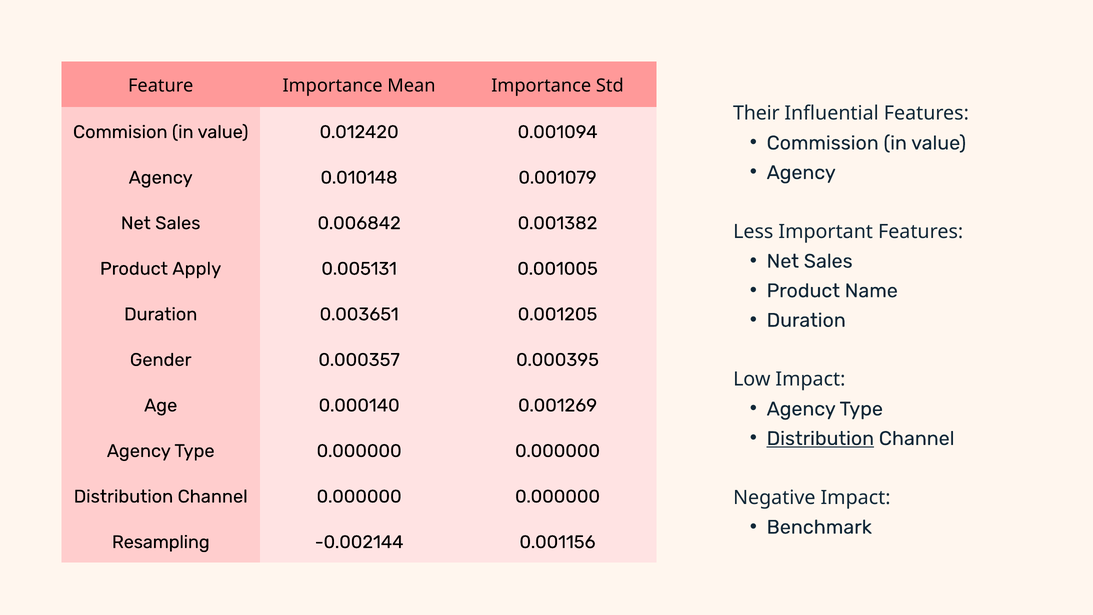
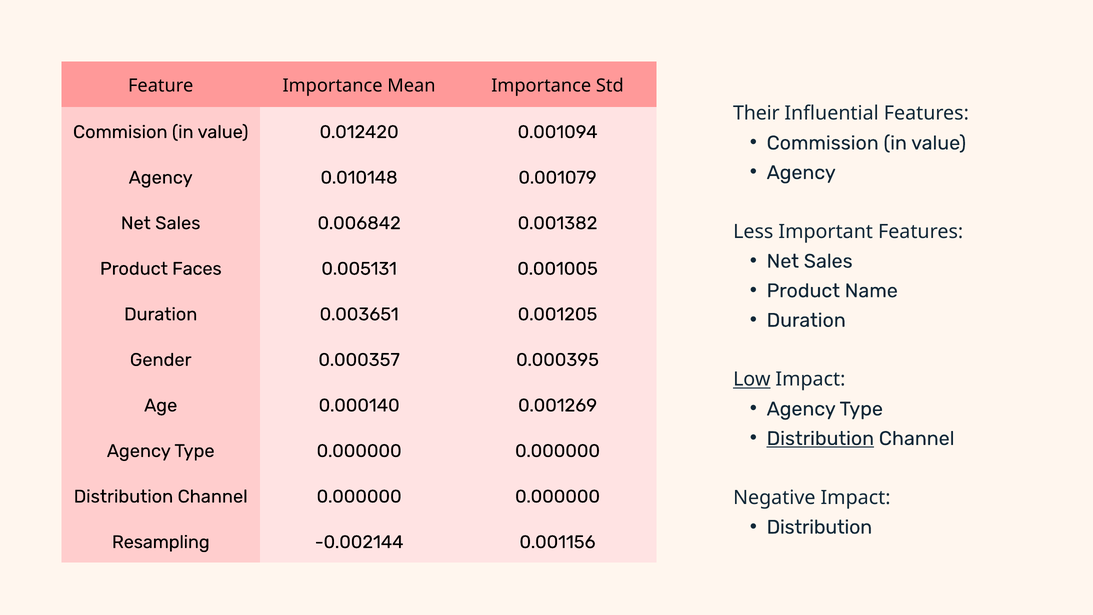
Apply: Apply -> Faces
Low underline: none -> present
Benchmark at (819, 527): Benchmark -> Distribution
